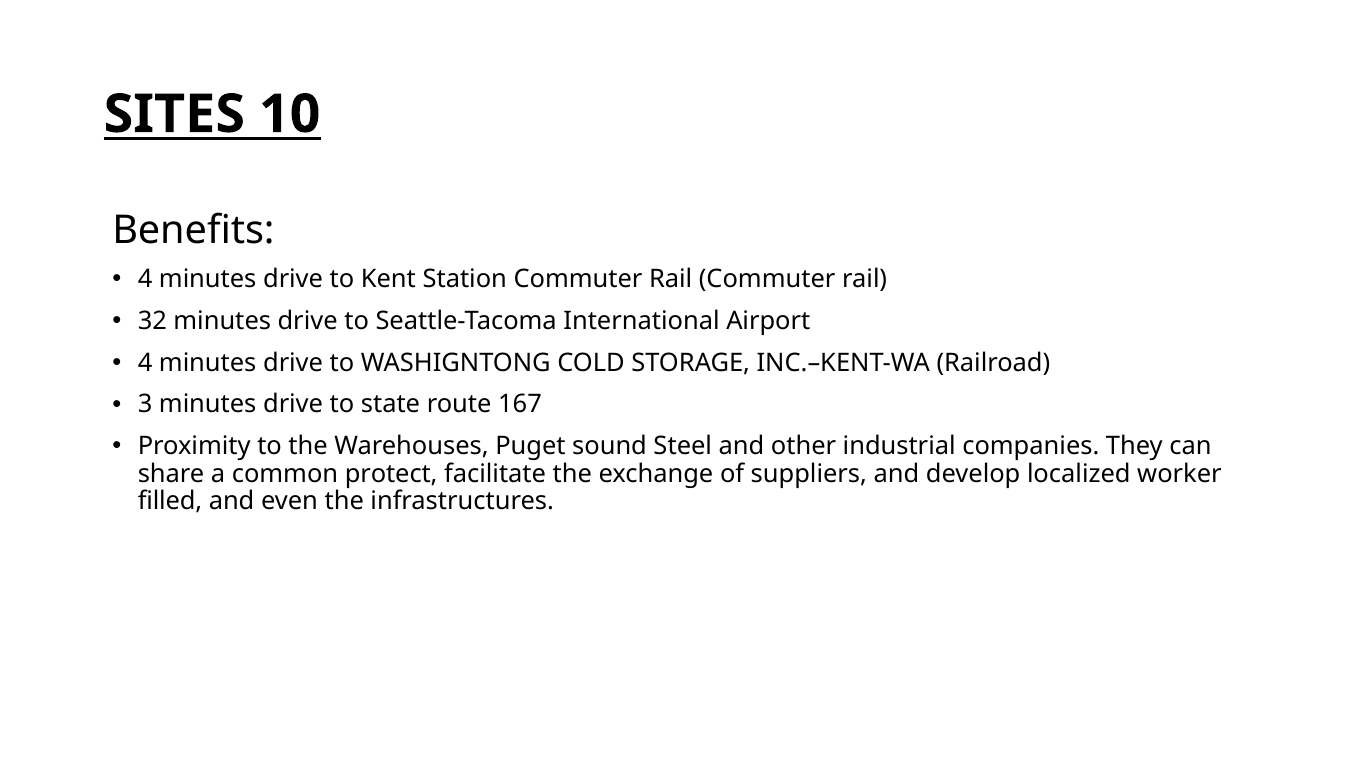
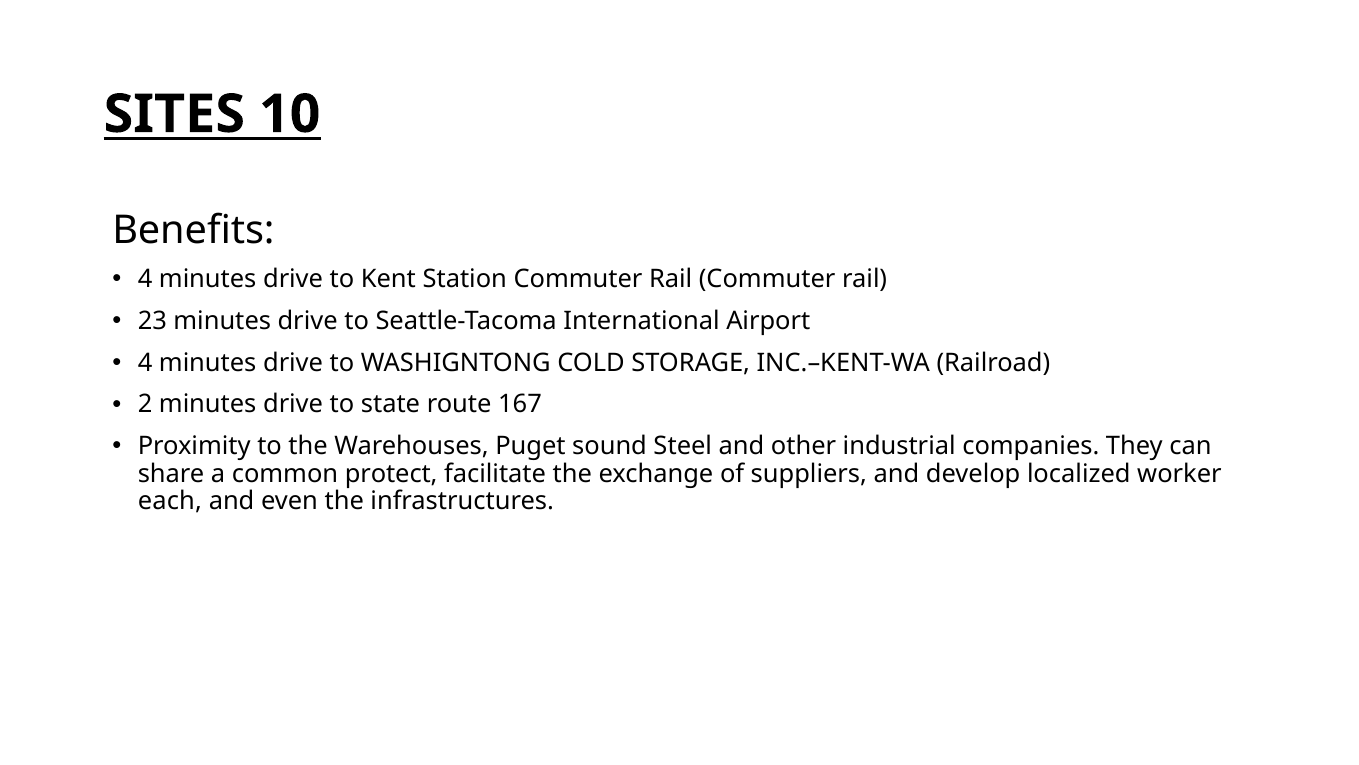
32: 32 -> 23
3: 3 -> 2
filled: filled -> each
